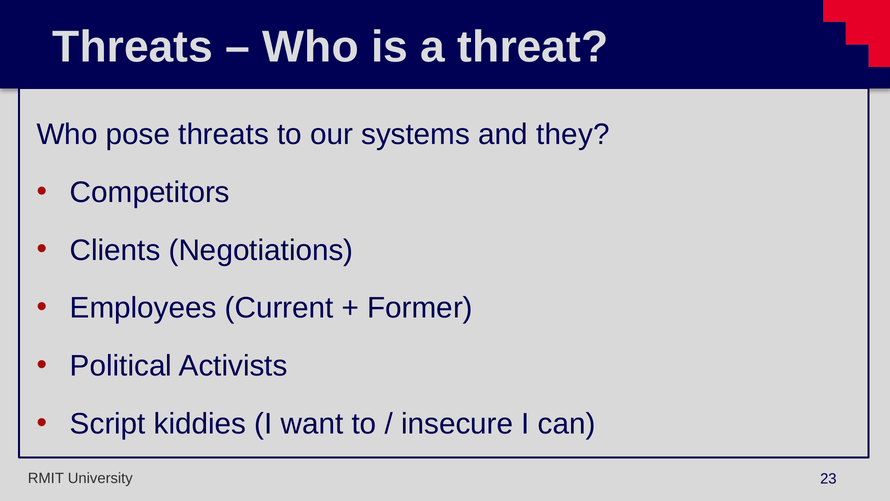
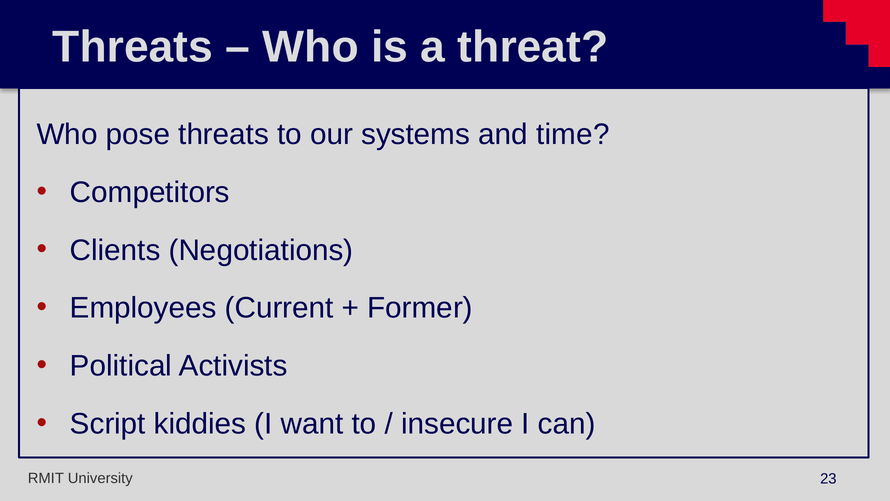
they: they -> time
